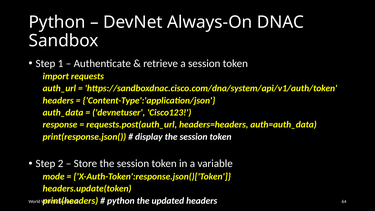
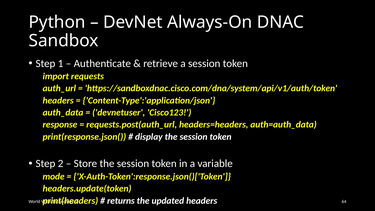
python at (121, 201): python -> returns
